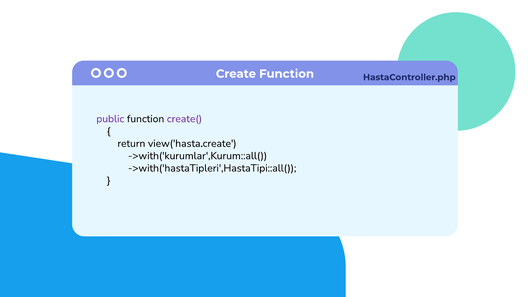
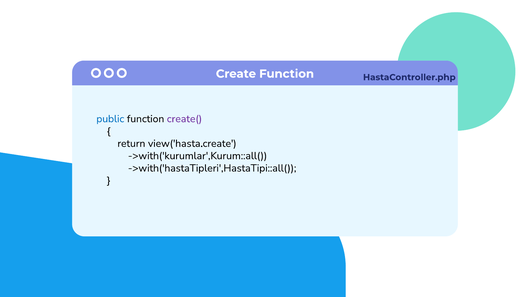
public colour: purple -> blue
